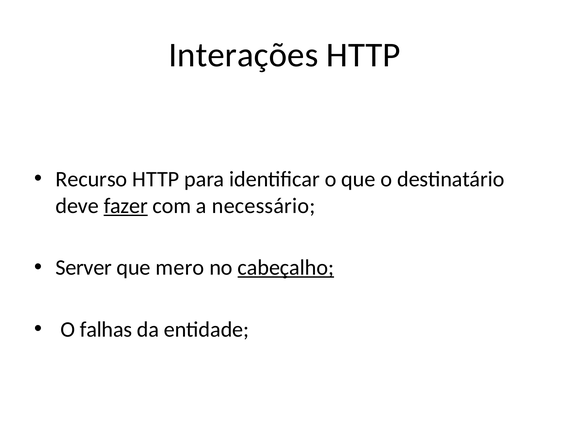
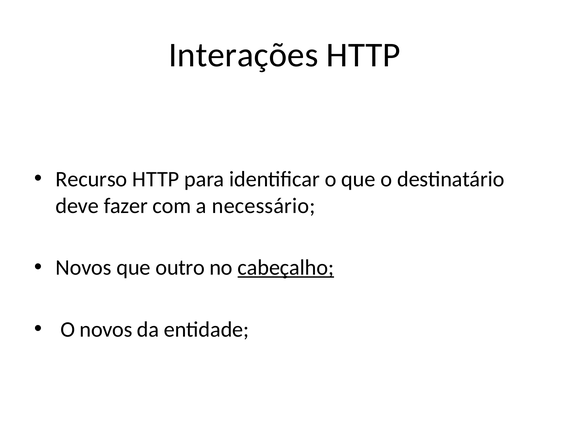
fazer underline: present -> none
Server at (84, 267): Server -> Novos
mero: mero -> outro
O falhas: falhas -> novos
